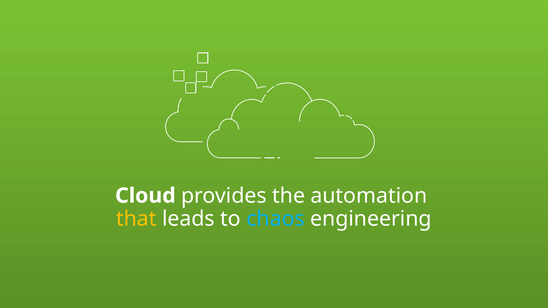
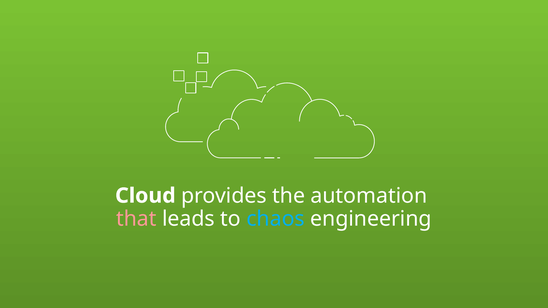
that colour: yellow -> pink
